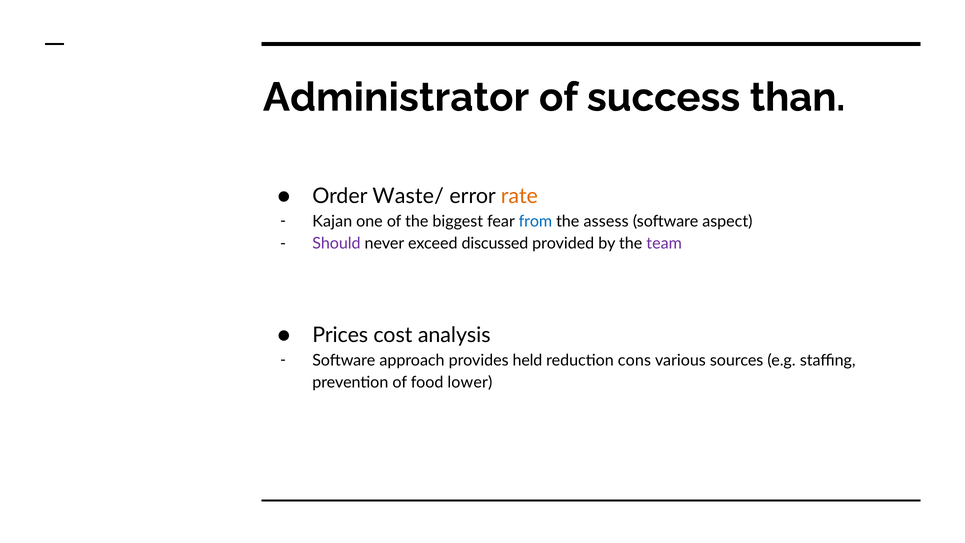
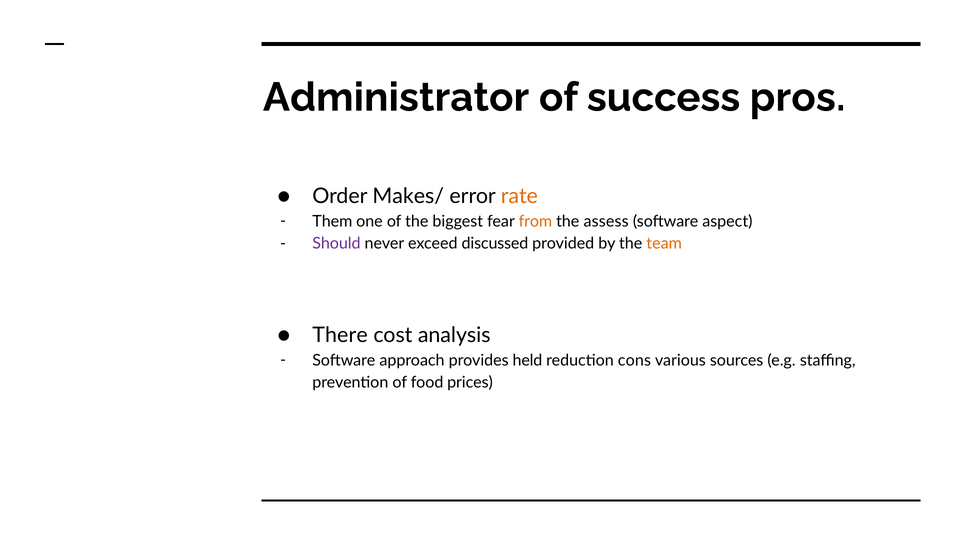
than: than -> pros
Waste/: Waste/ -> Makes/
Kajan: Kajan -> Them
from colour: blue -> orange
team colour: purple -> orange
Prices: Prices -> There
lower: lower -> prices
